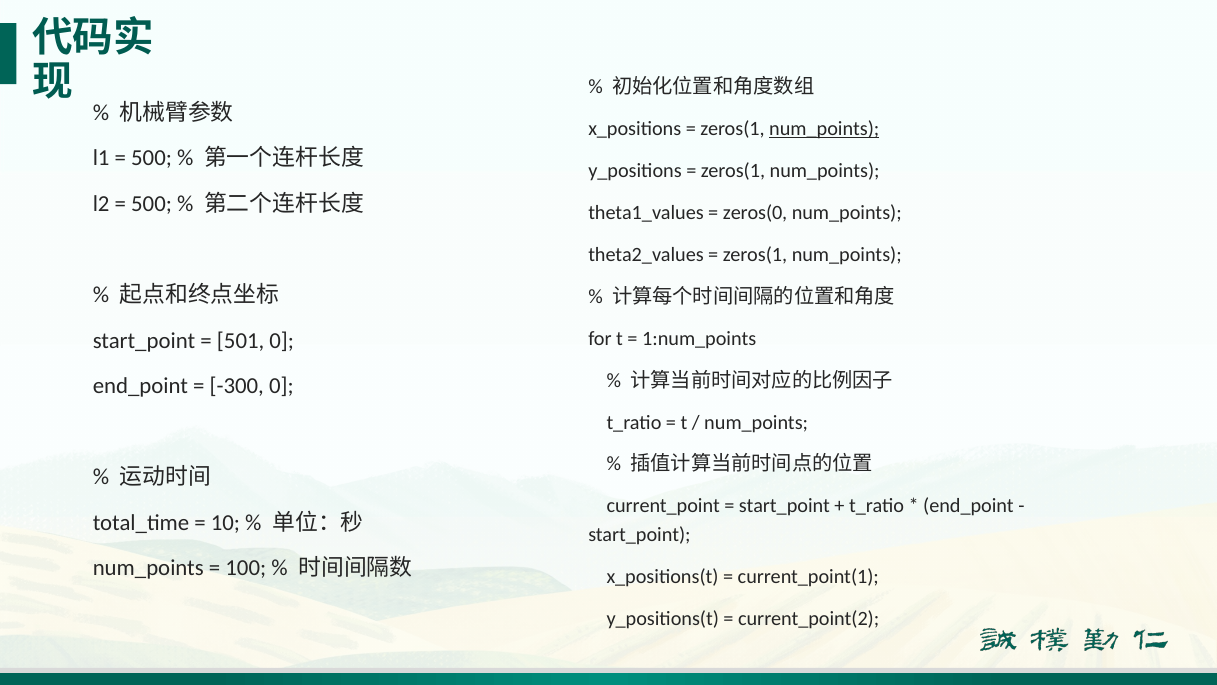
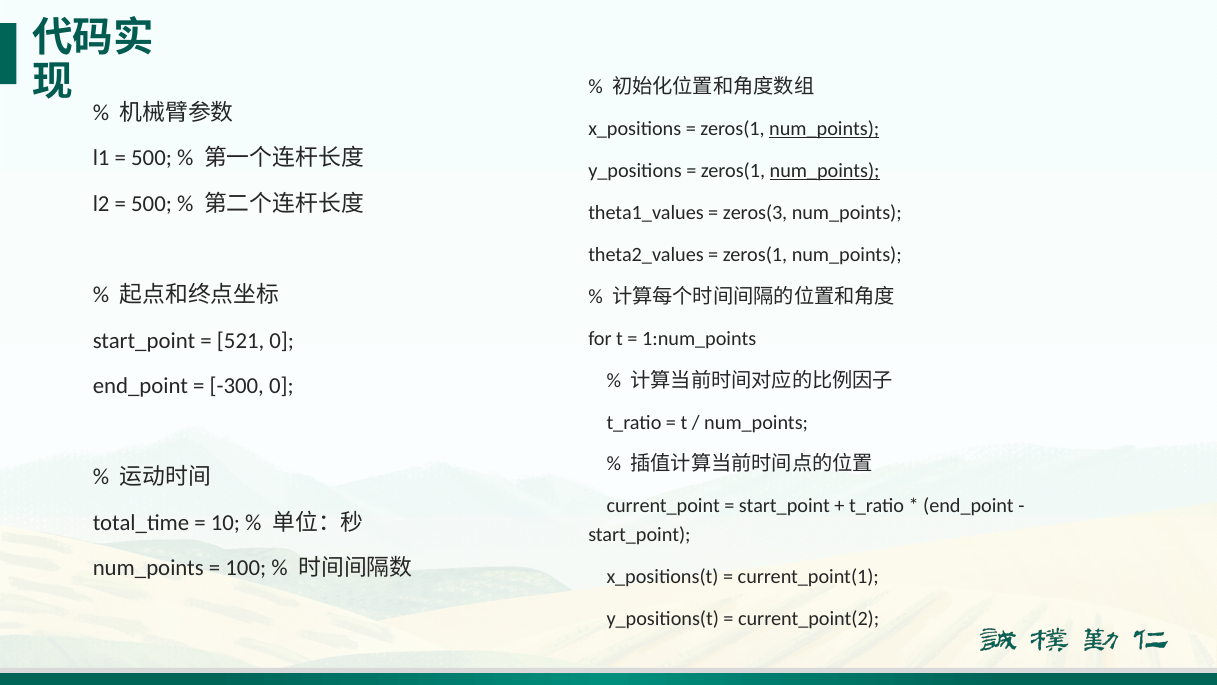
num_points at (825, 171) underline: none -> present
zeros(0: zeros(0 -> zeros(3
501: 501 -> 521
